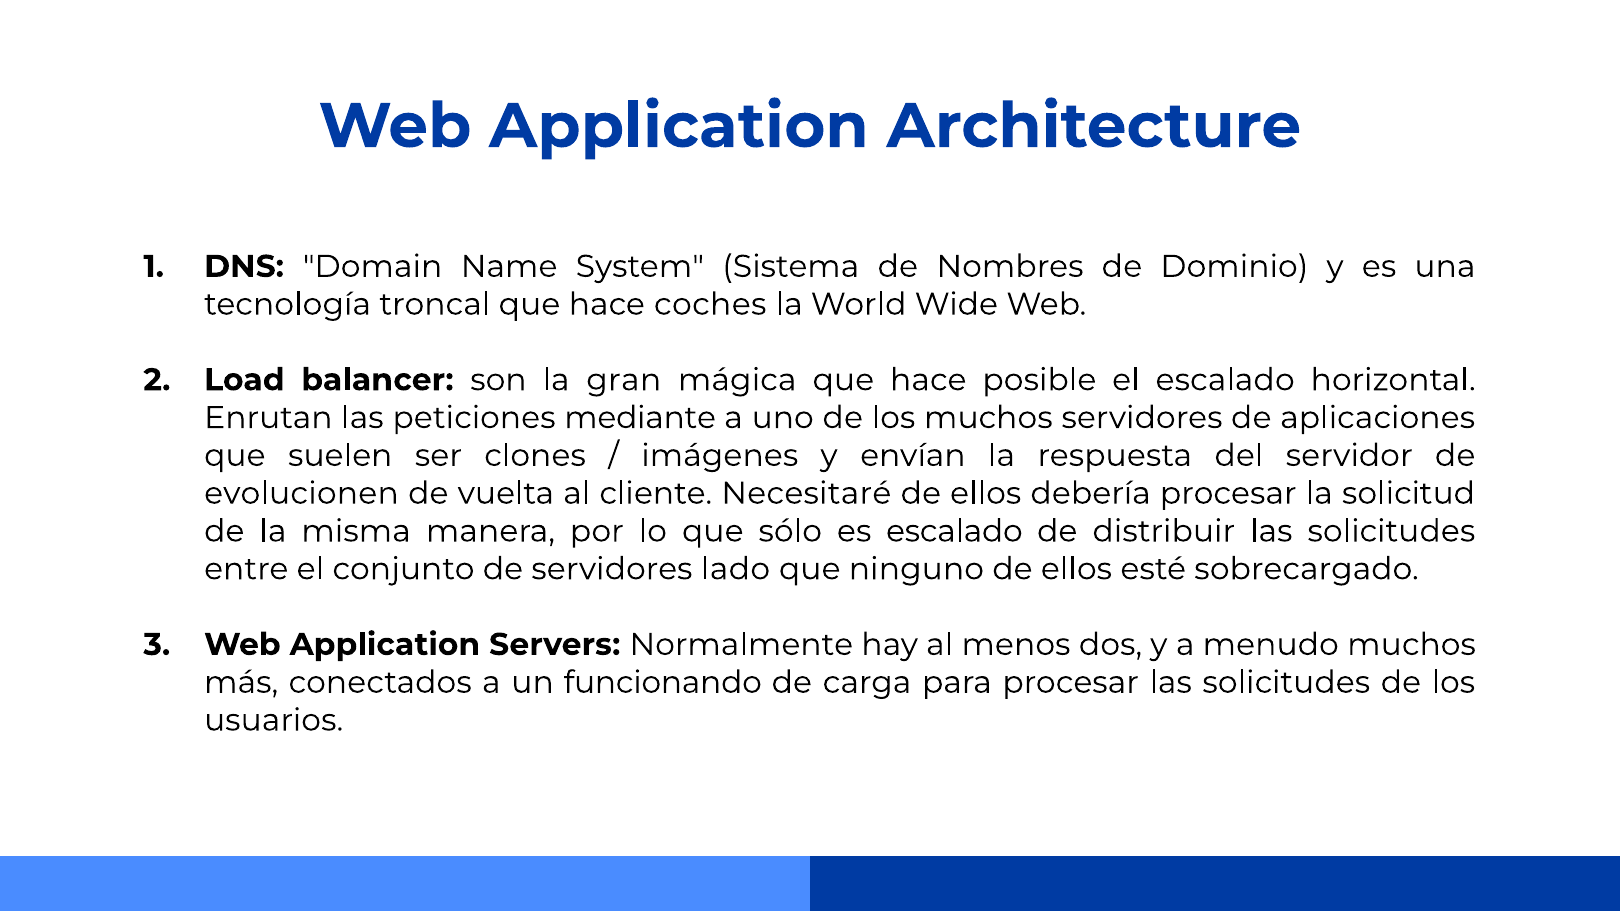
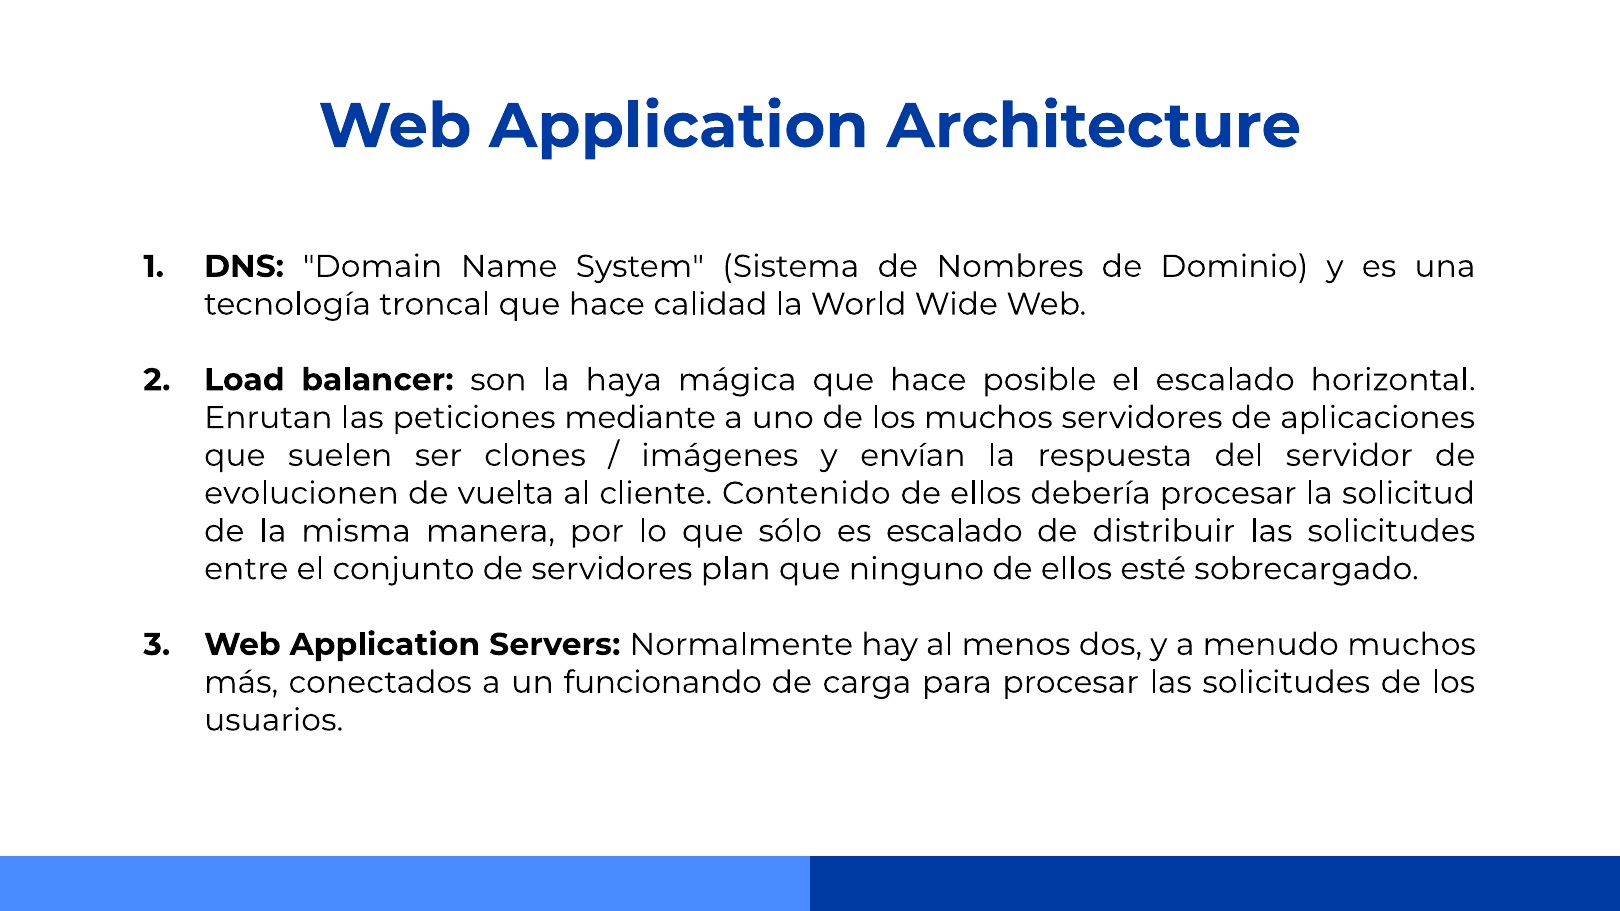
coches: coches -> calidad
gran: gran -> haya
Necesitaré: Necesitaré -> Contenido
lado: lado -> plan
